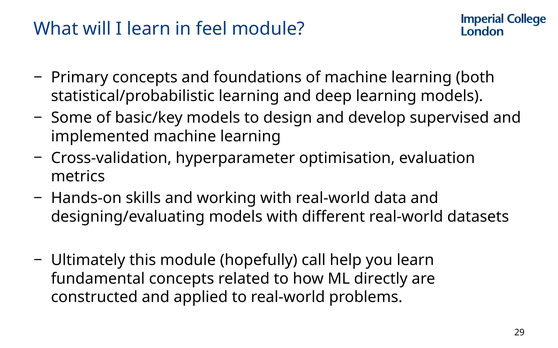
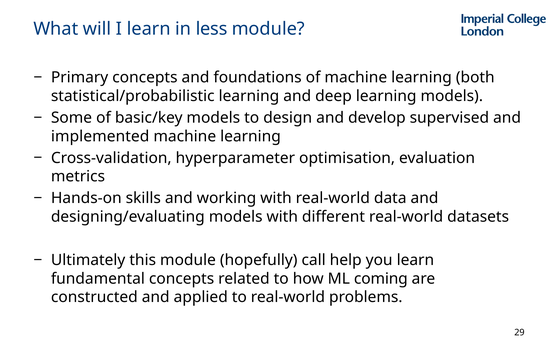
feel: feel -> less
directly: directly -> coming
